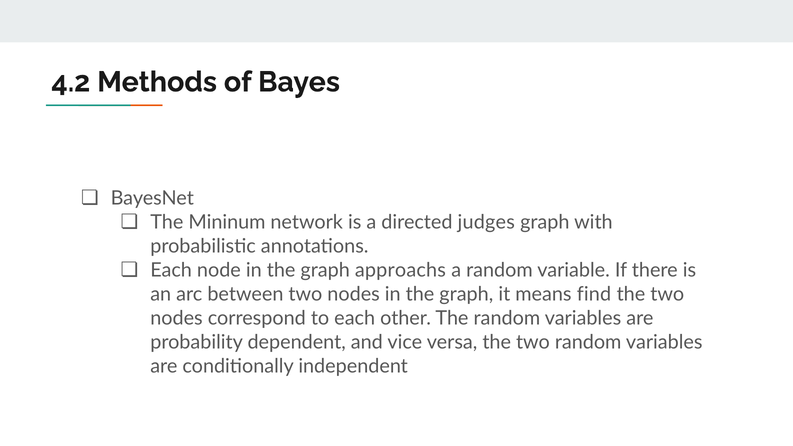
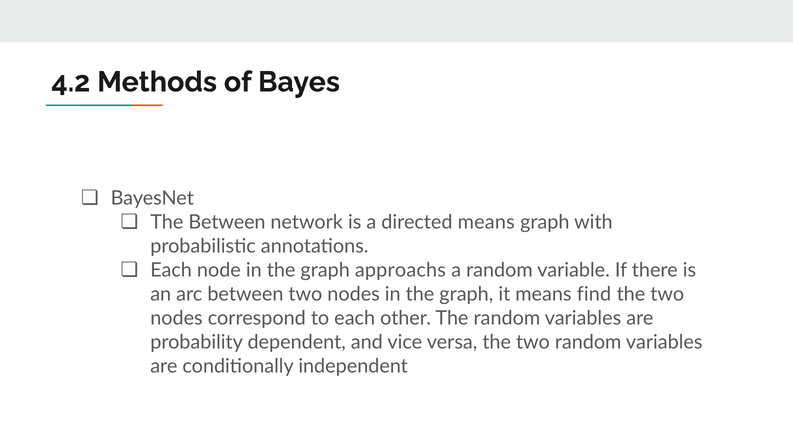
The Mininum: Mininum -> Between
directed judges: judges -> means
